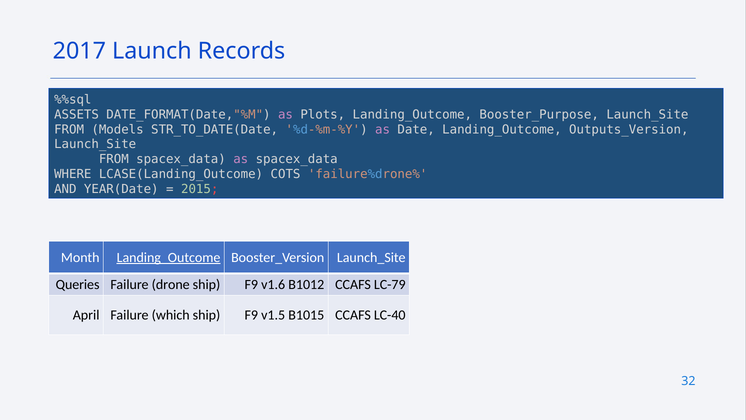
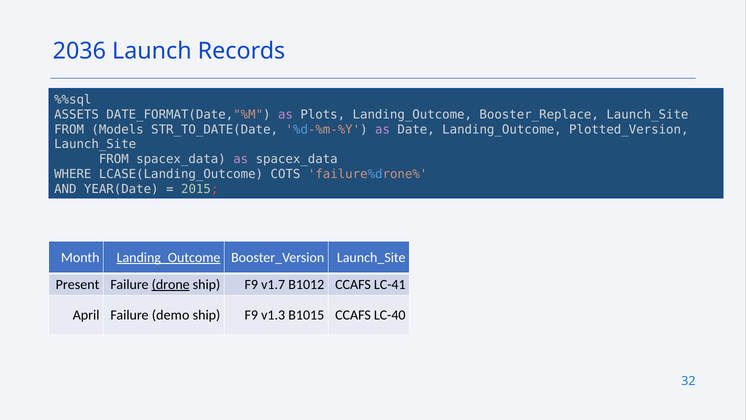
2017: 2017 -> 2036
Booster_Purpose: Booster_Purpose -> Booster_Replace
Outputs_Version: Outputs_Version -> Plotted_Version
Queries: Queries -> Present
drone underline: none -> present
v1.6: v1.6 -> v1.7
LC-79: LC-79 -> LC-41
which: which -> demo
v1.5: v1.5 -> v1.3
